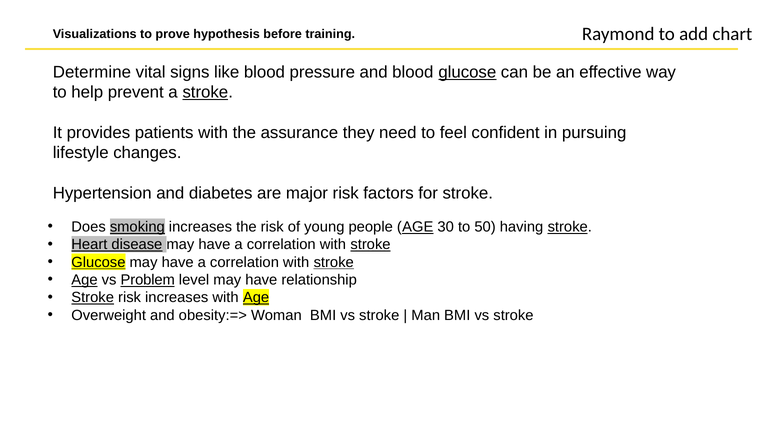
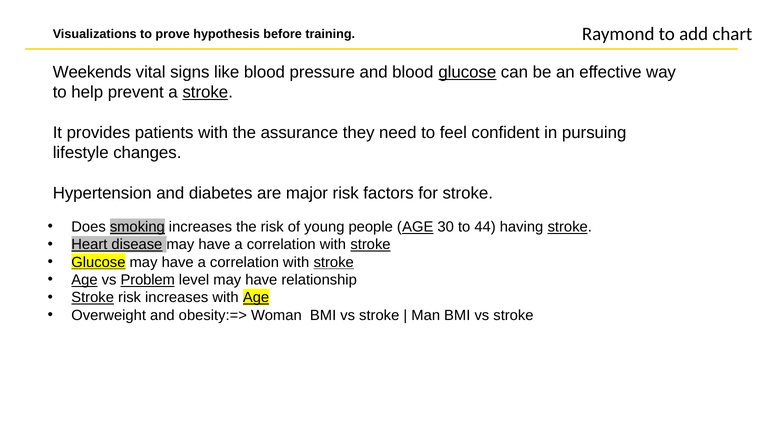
Determine: Determine -> Weekends
50: 50 -> 44
